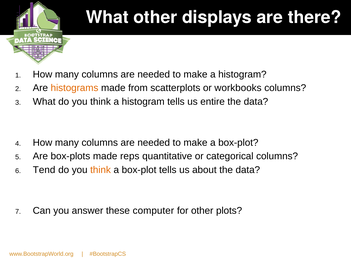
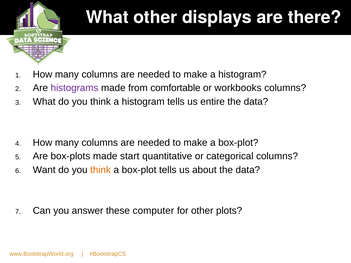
histograms colour: orange -> purple
scatterplots: scatterplots -> comfortable
reps: reps -> start
Tend: Tend -> Want
